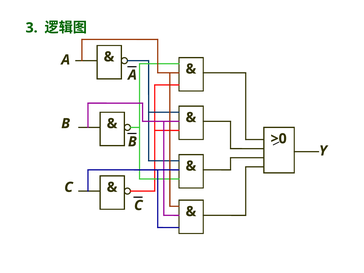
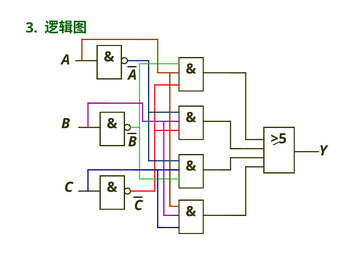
>0: >0 -> >5
